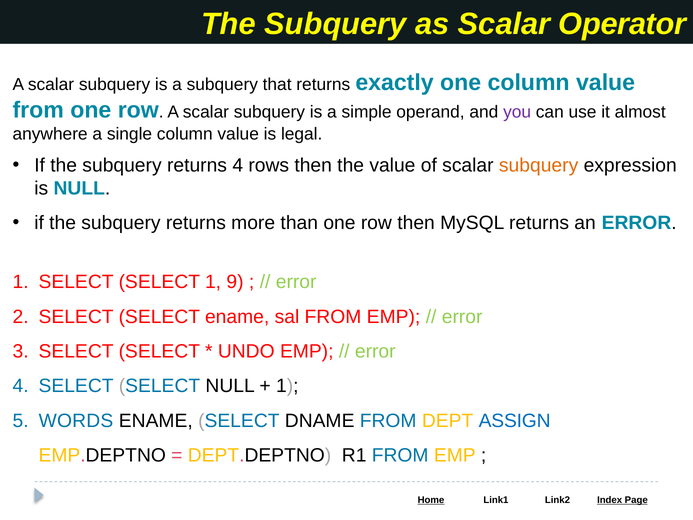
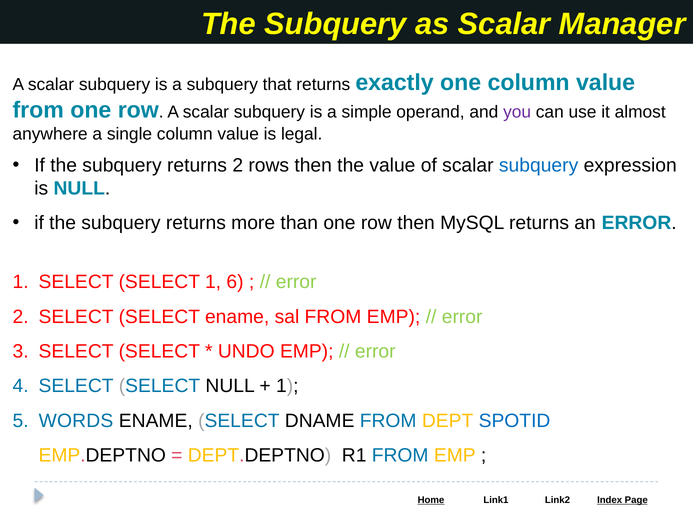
Operator: Operator -> Manager
returns 4: 4 -> 2
subquery at (539, 165) colour: orange -> blue
9: 9 -> 6
ASSIGN: ASSIGN -> SPOTID
